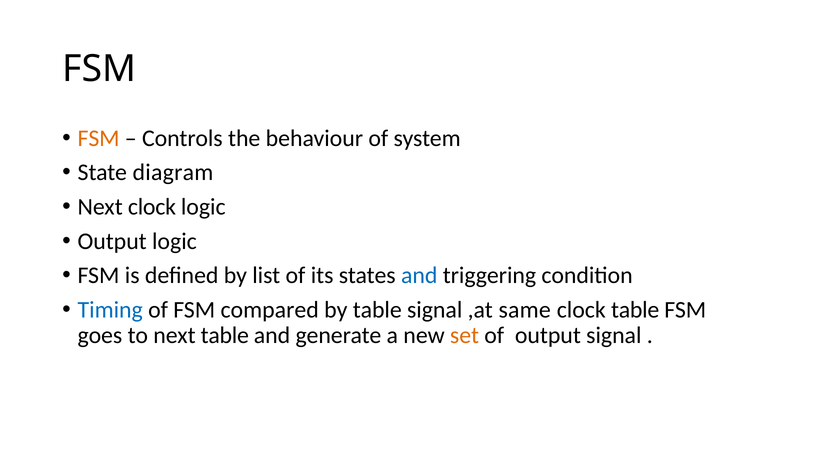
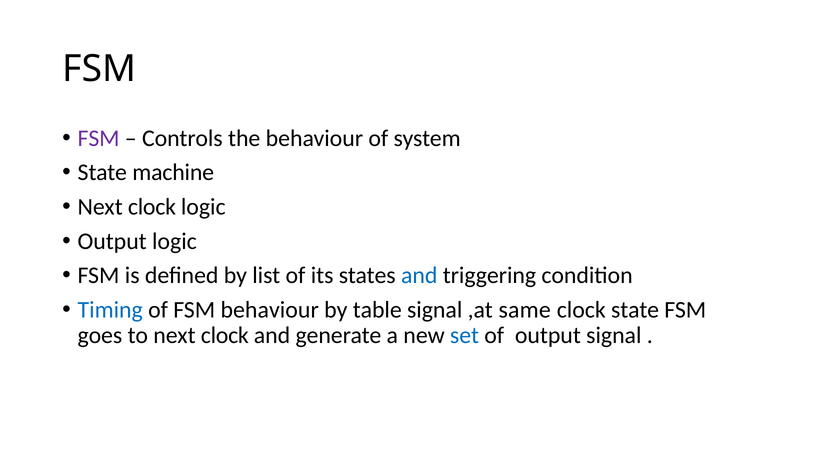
FSM at (99, 138) colour: orange -> purple
diagram: diagram -> machine
FSM compared: compared -> behaviour
clock table: table -> state
to next table: table -> clock
set colour: orange -> blue
